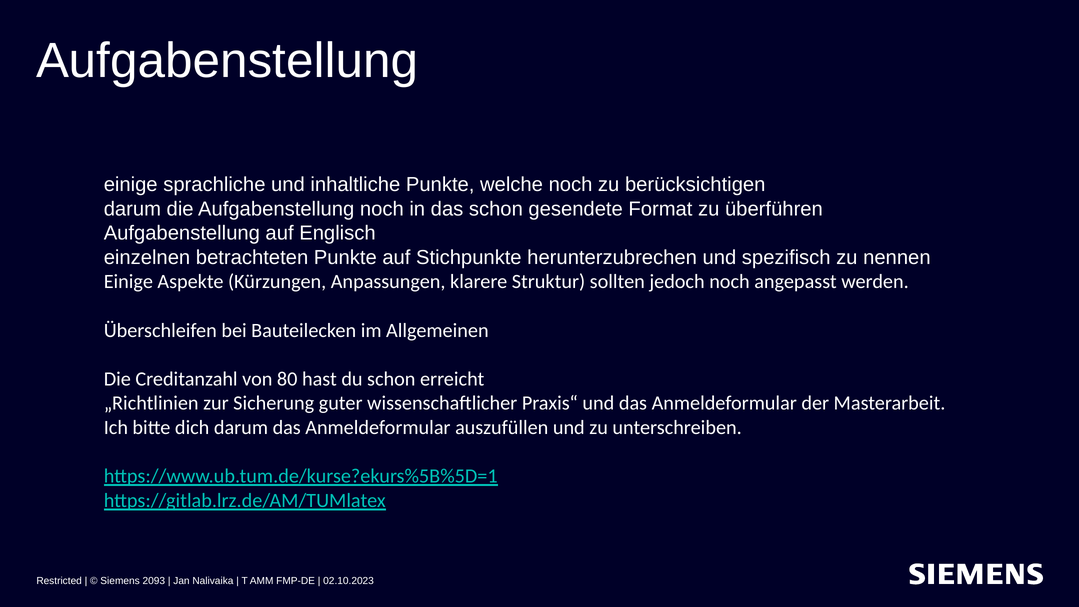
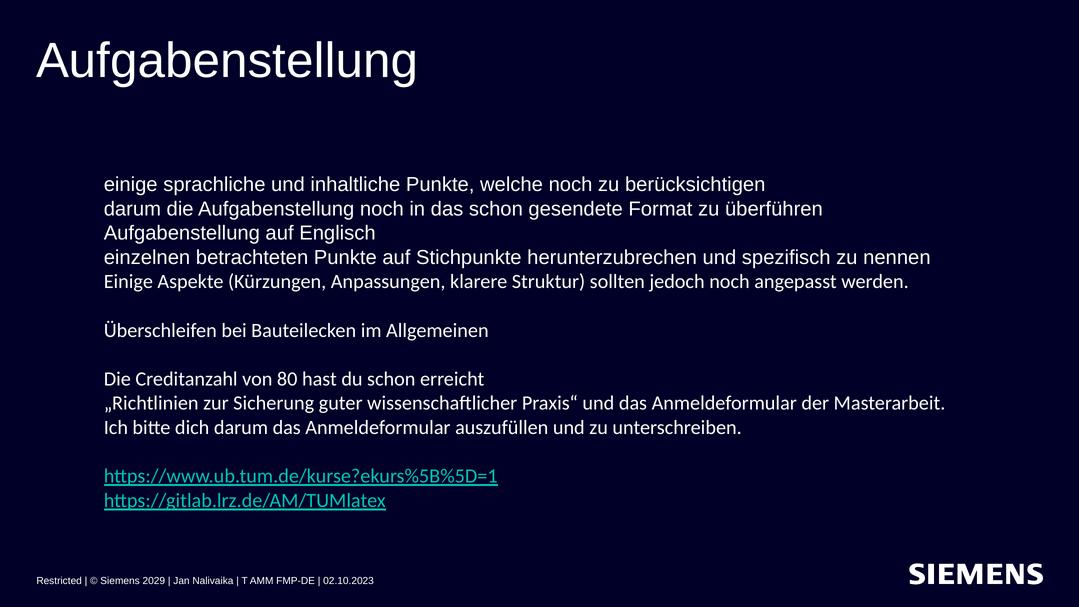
2093: 2093 -> 2029
